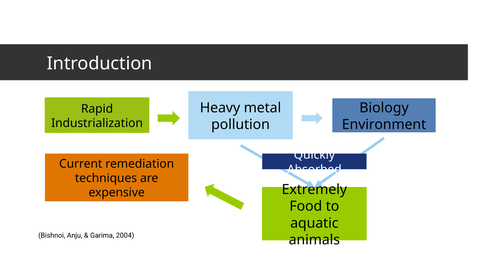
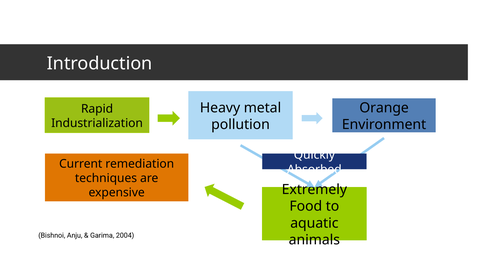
Biology: Biology -> Orange
